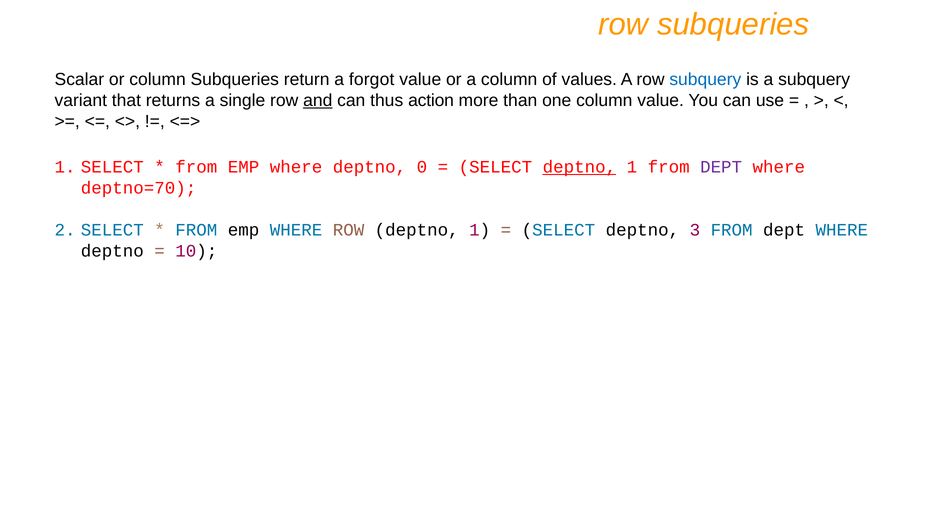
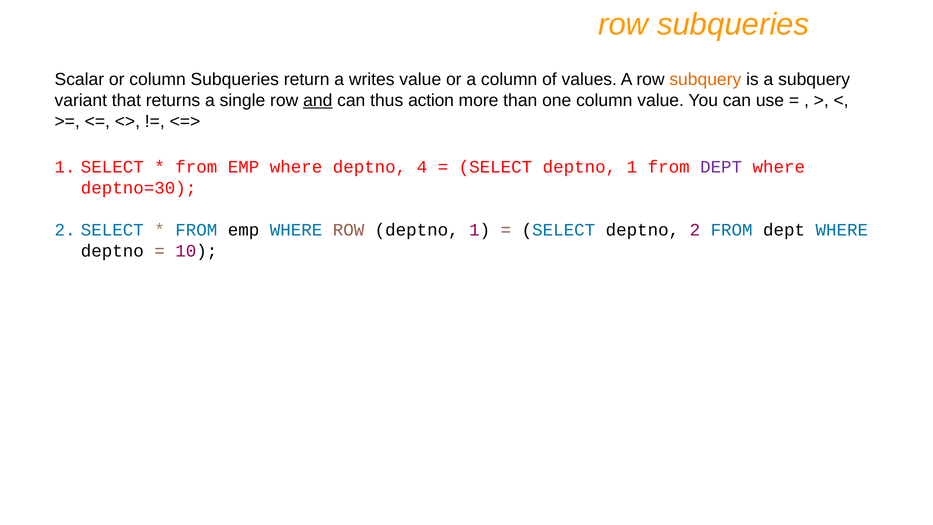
forgot: forgot -> writes
subquery at (705, 79) colour: blue -> orange
0: 0 -> 4
deptno at (579, 167) underline: present -> none
deptno=70: deptno=70 -> deptno=30
deptno 3: 3 -> 2
